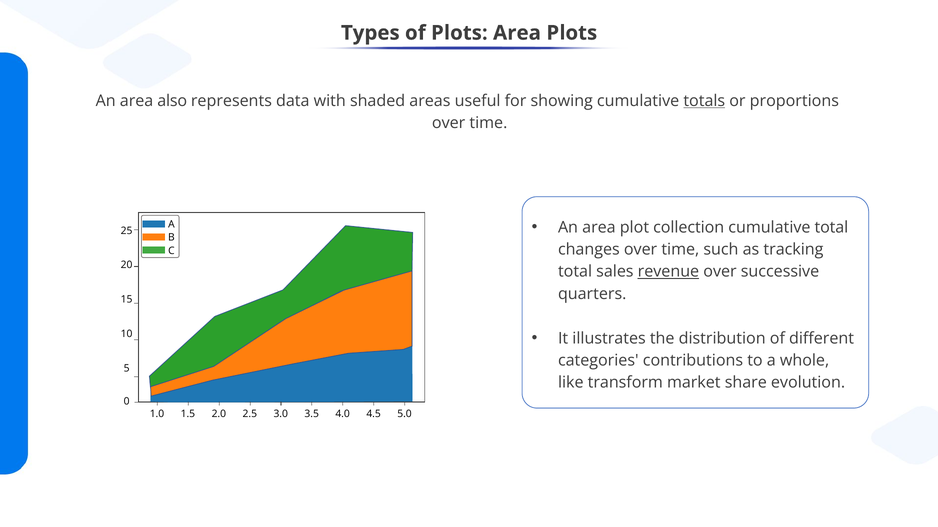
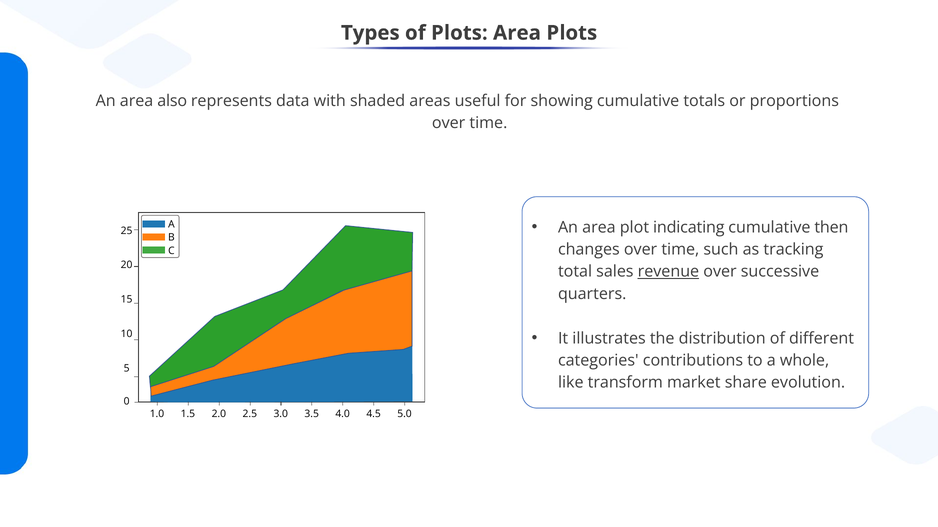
totals underline: present -> none
collection: collection -> indicating
cumulative total: total -> then
